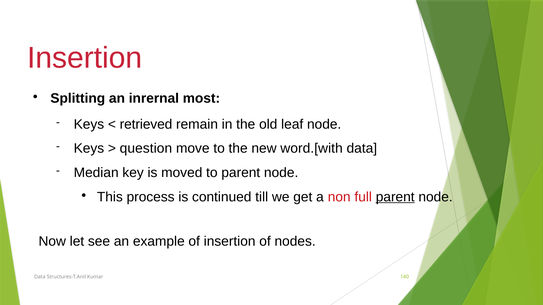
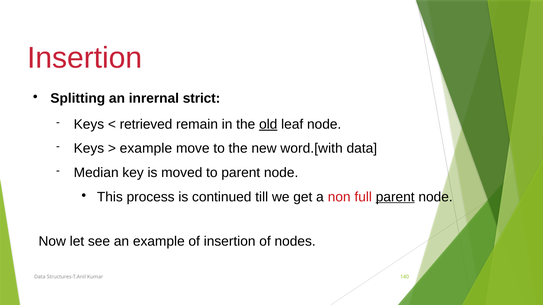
most: most -> strict
old underline: none -> present
question at (146, 149): question -> example
